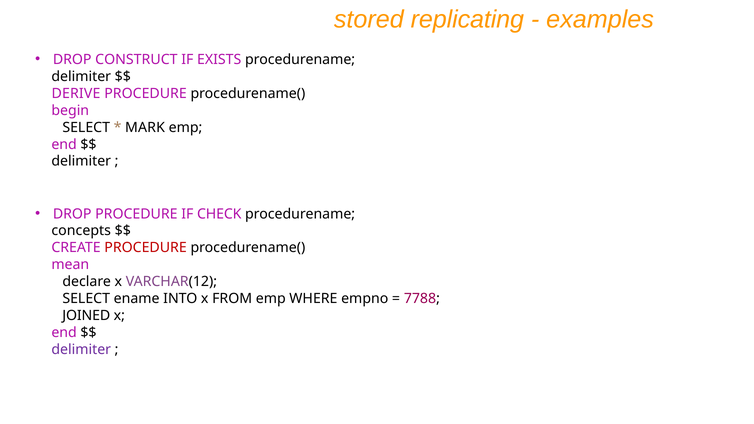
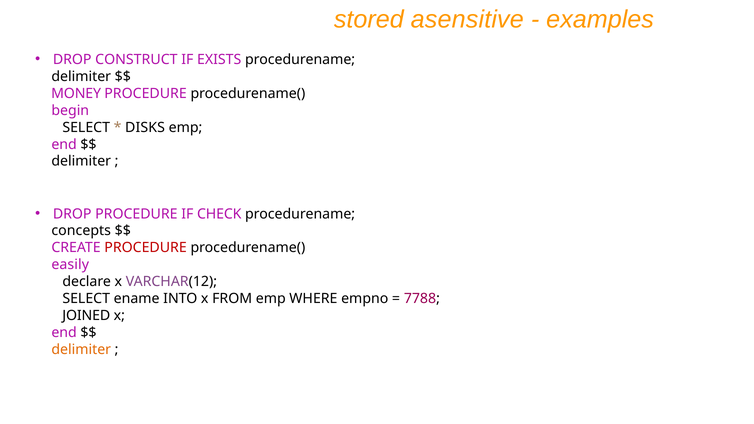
replicating: replicating -> asensitive
DERIVE: DERIVE -> MONEY
MARK: MARK -> DISKS
mean: mean -> easily
delimiter at (81, 350) colour: purple -> orange
